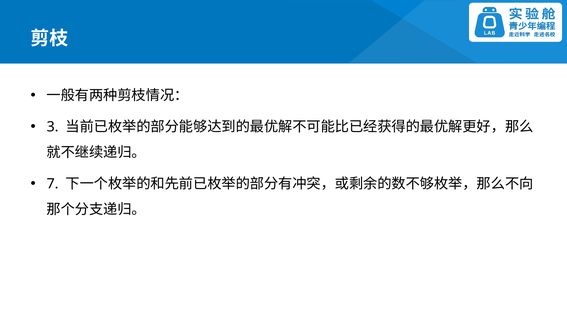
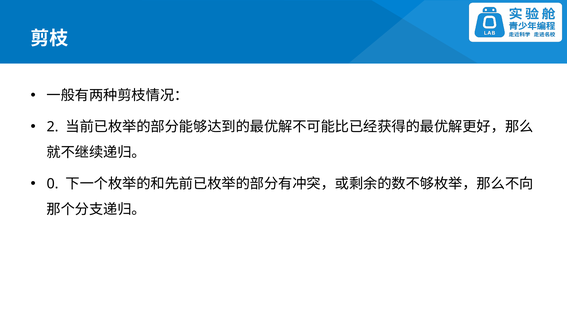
3: 3 -> 2
7: 7 -> 0
